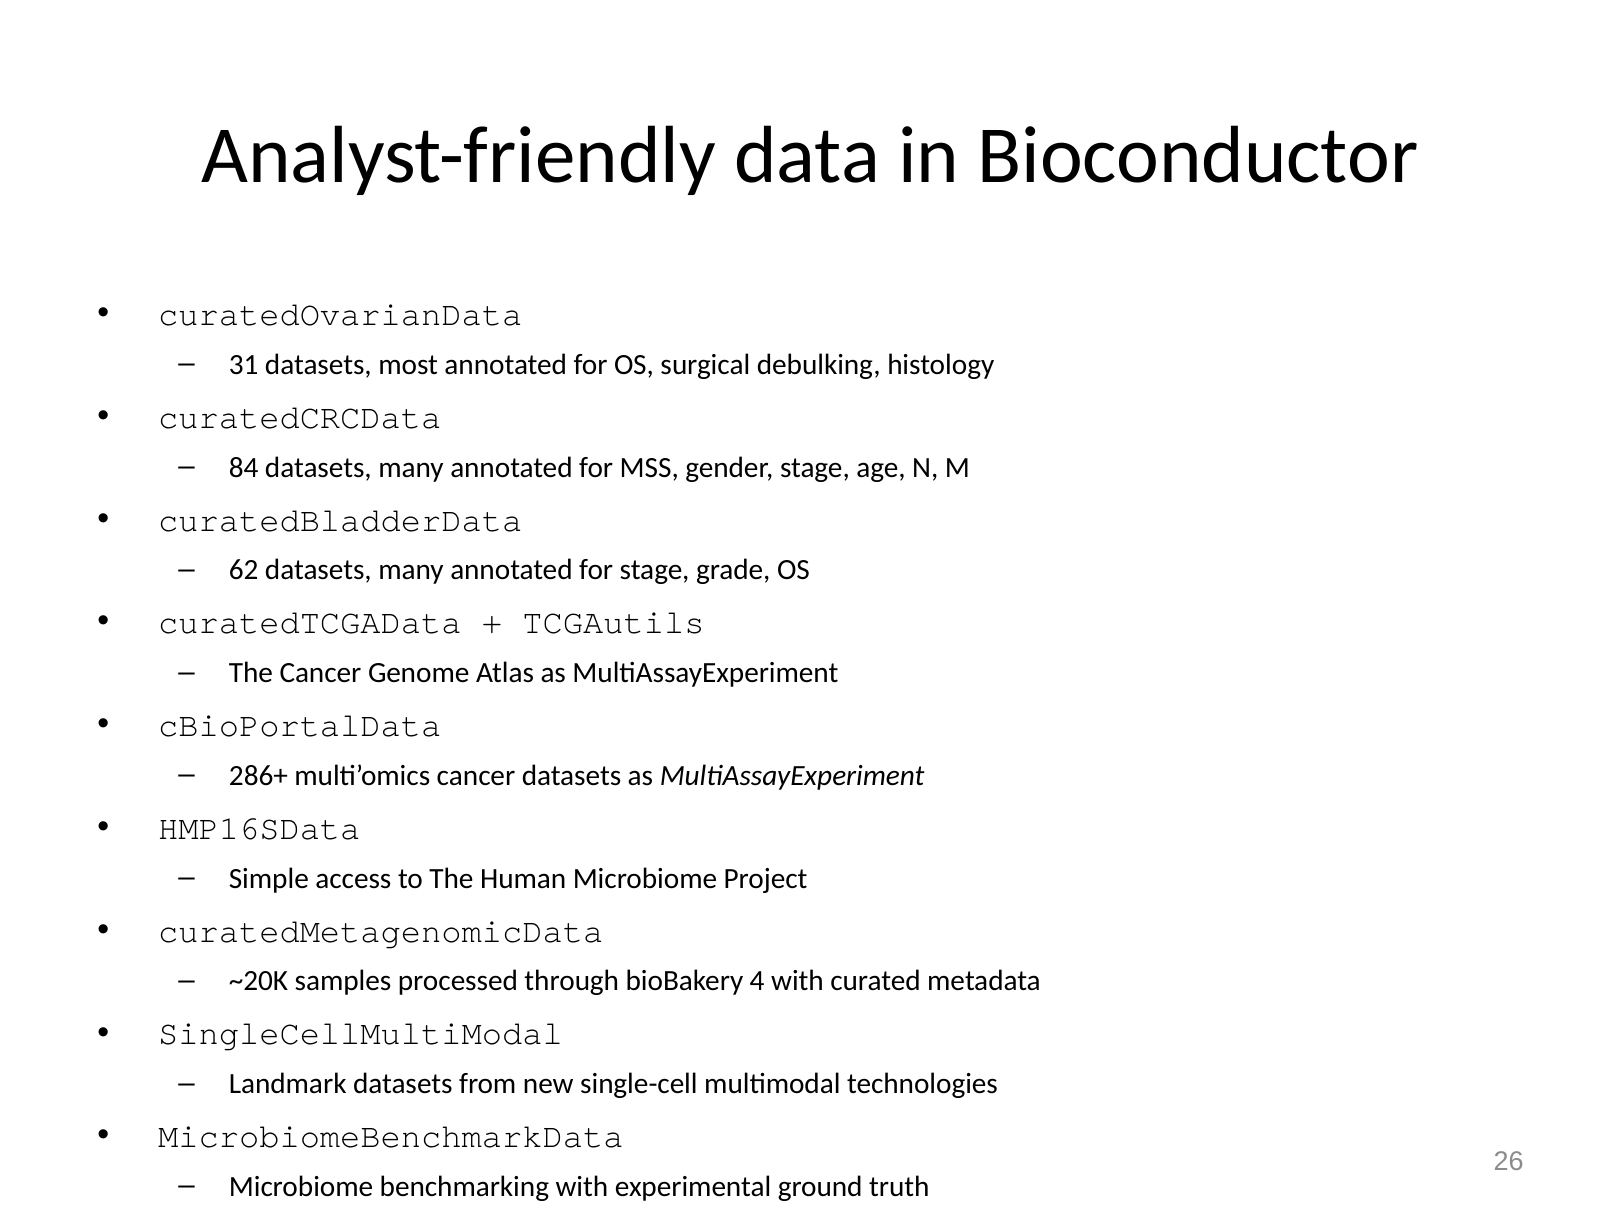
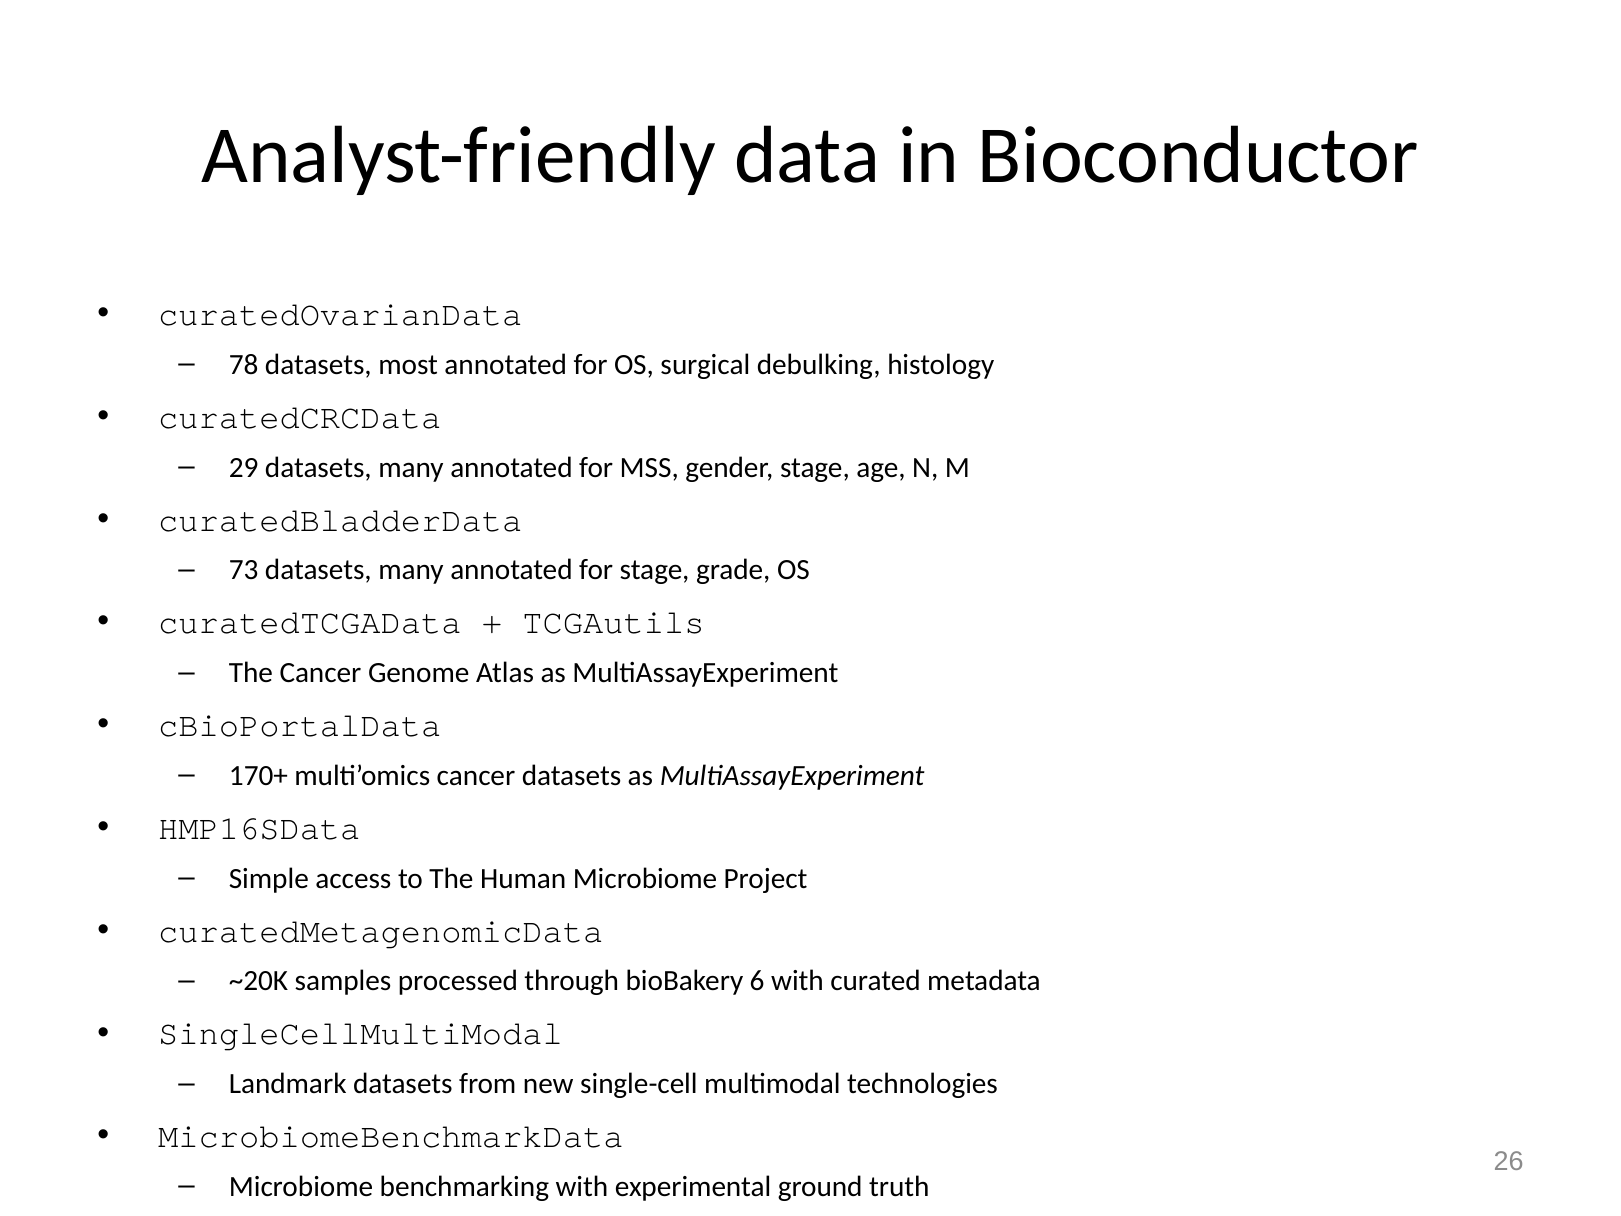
31: 31 -> 78
84: 84 -> 29
62: 62 -> 73
286+: 286+ -> 170+
4: 4 -> 6
